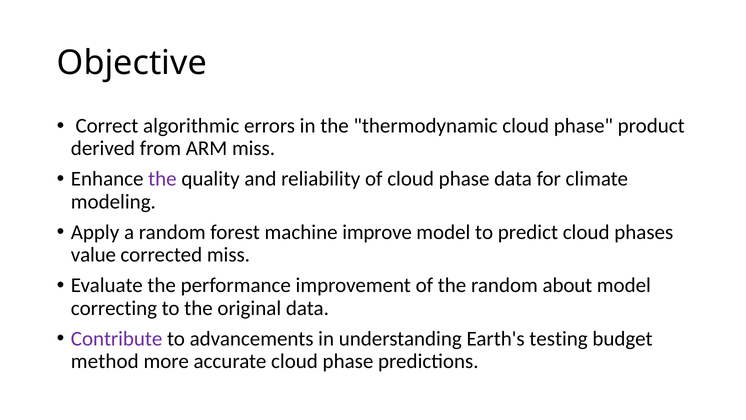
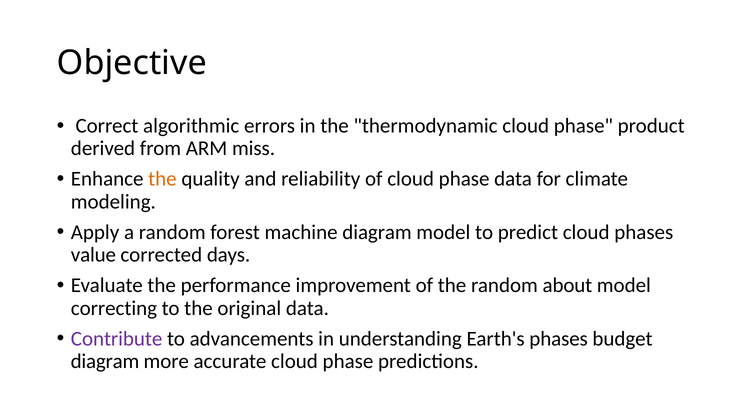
the at (162, 179) colour: purple -> orange
machine improve: improve -> diagram
corrected miss: miss -> days
Earth's testing: testing -> phases
method at (105, 361): method -> diagram
